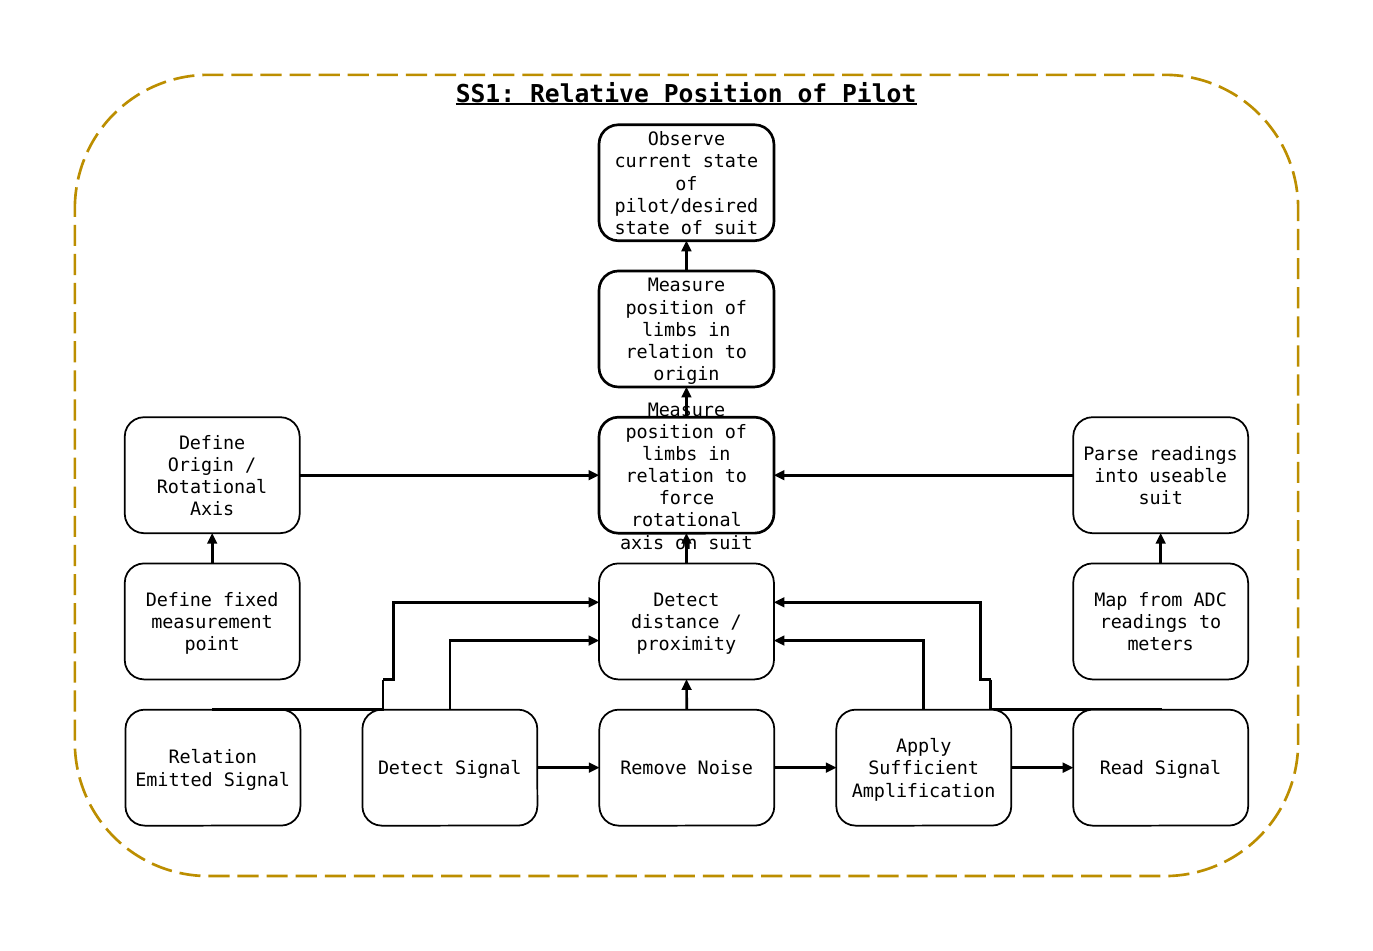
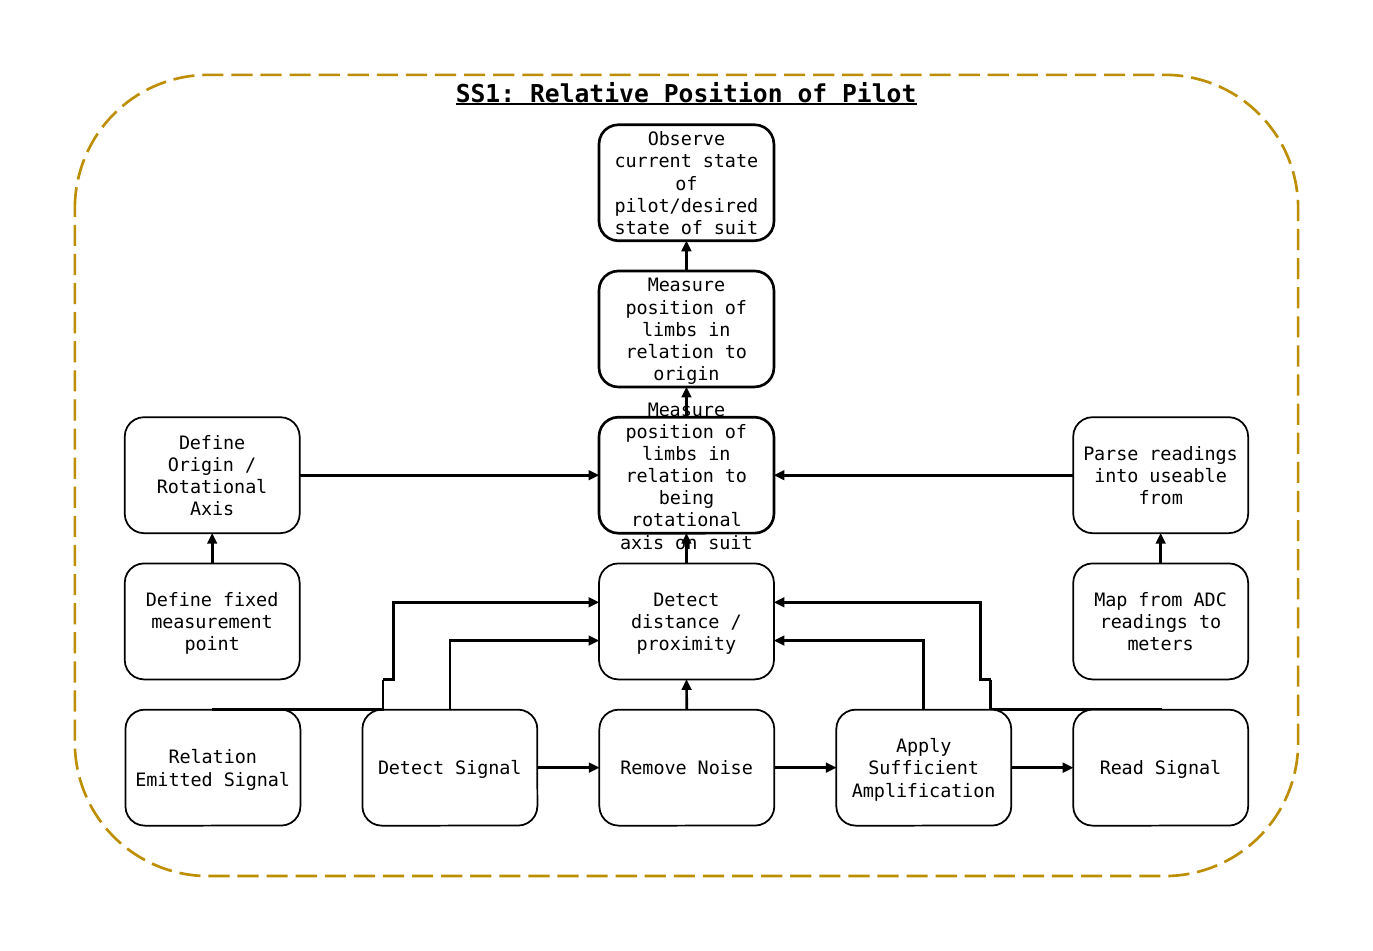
force: force -> being
suit at (1161, 498): suit -> from
